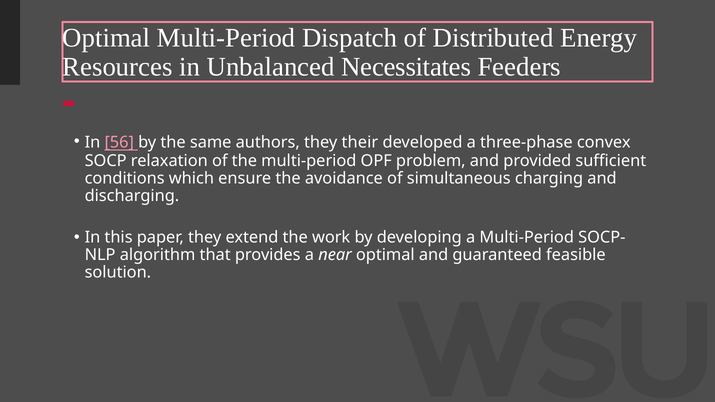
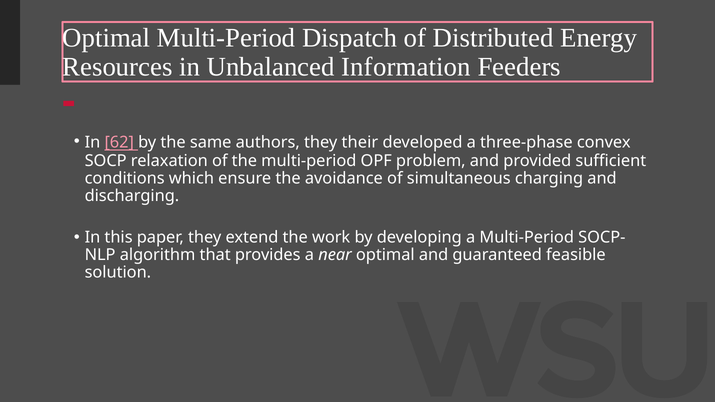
Necessitates: Necessitates -> Information
56: 56 -> 62
